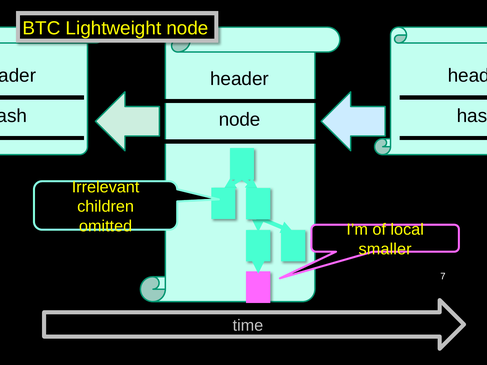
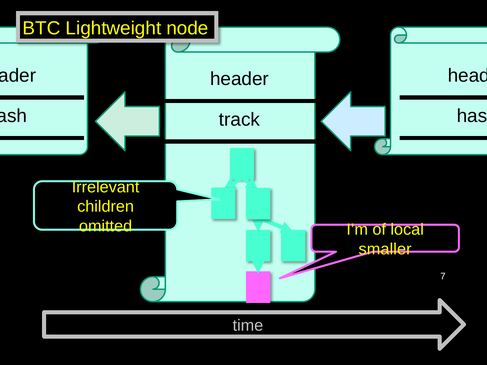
node at (240, 120): node -> track
